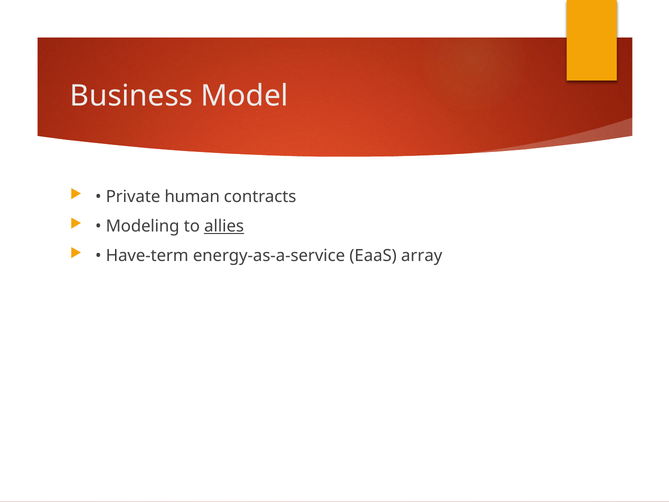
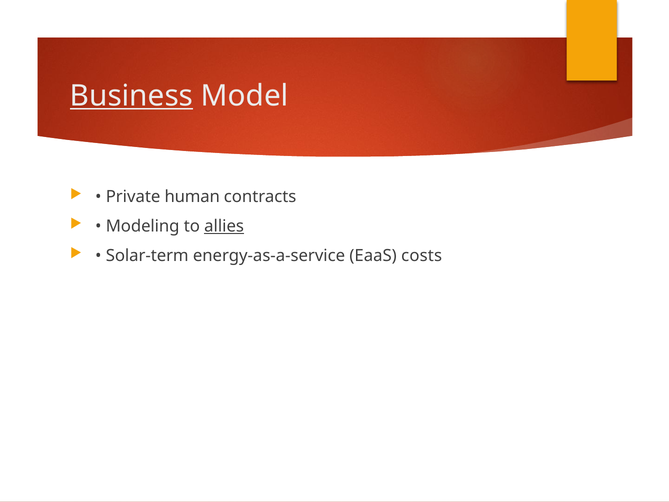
Business underline: none -> present
Have-term: Have-term -> Solar-term
array: array -> costs
